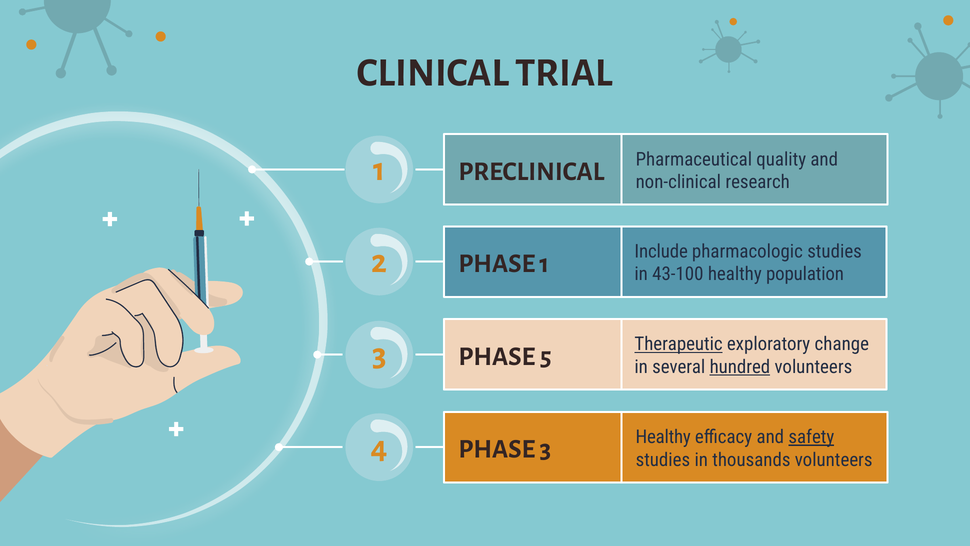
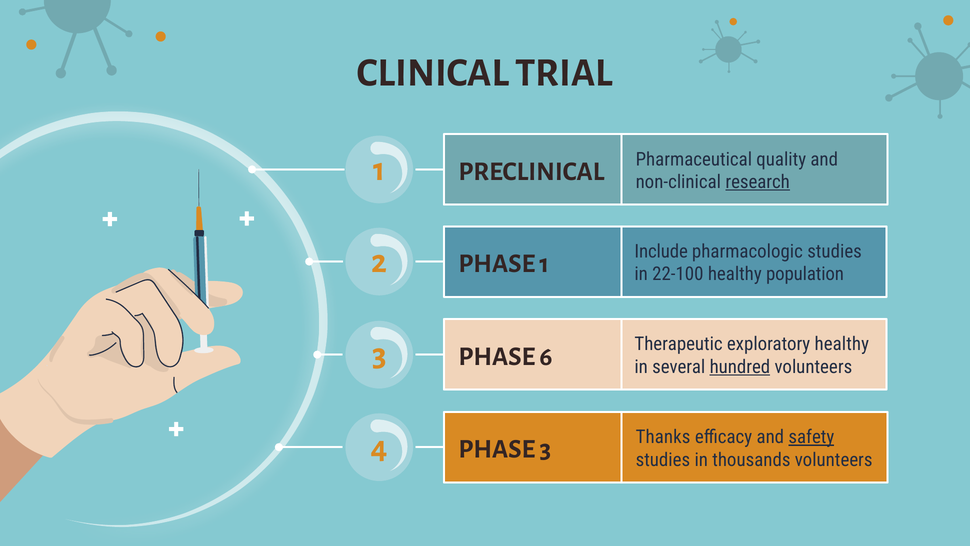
research underline: none -> present
43-100: 43-100 -> 22-100
Therapeutic underline: present -> none
exploratory change: change -> healthy
5: 5 -> 6
Healthy at (663, 437): Healthy -> Thanks
